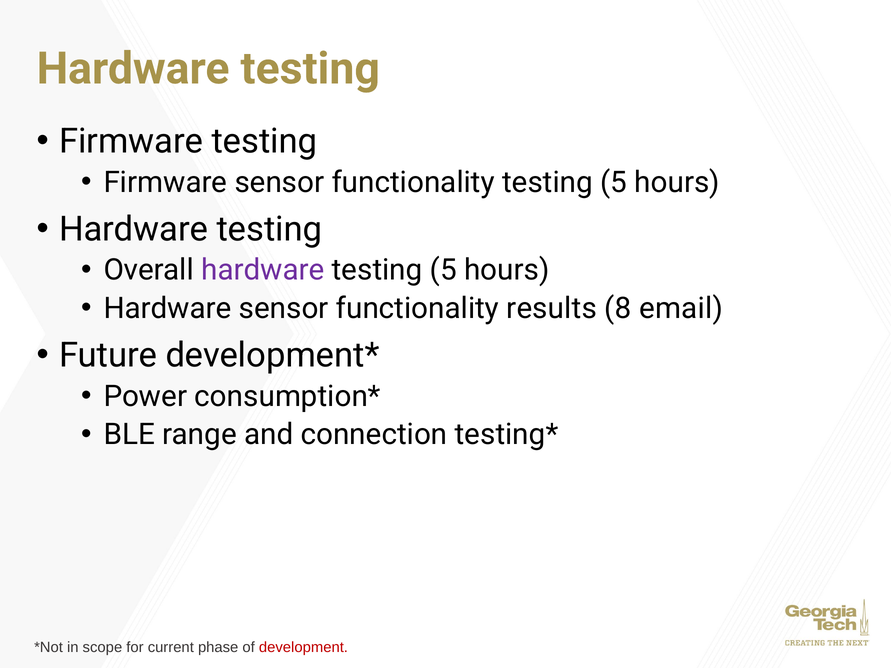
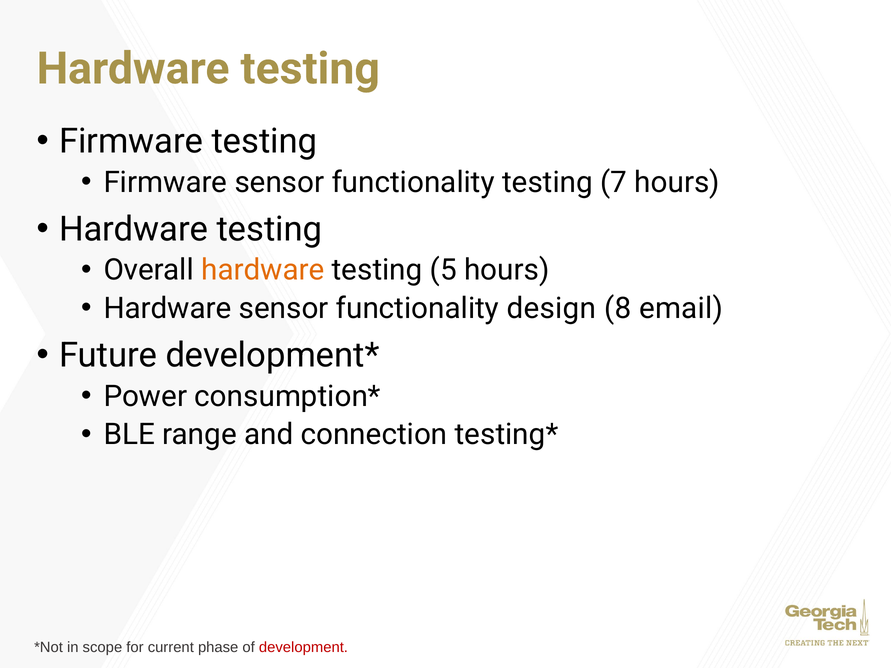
functionality testing 5: 5 -> 7
hardware at (263, 270) colour: purple -> orange
results: results -> design
